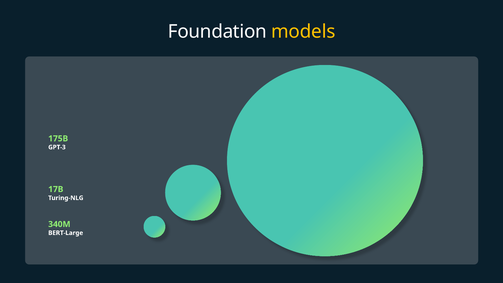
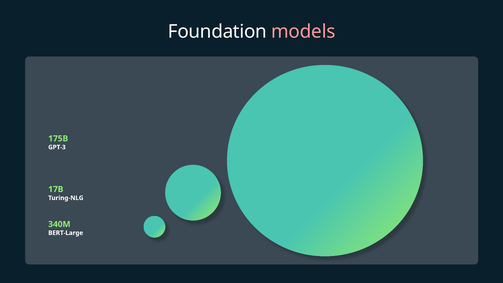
models colour: yellow -> pink
